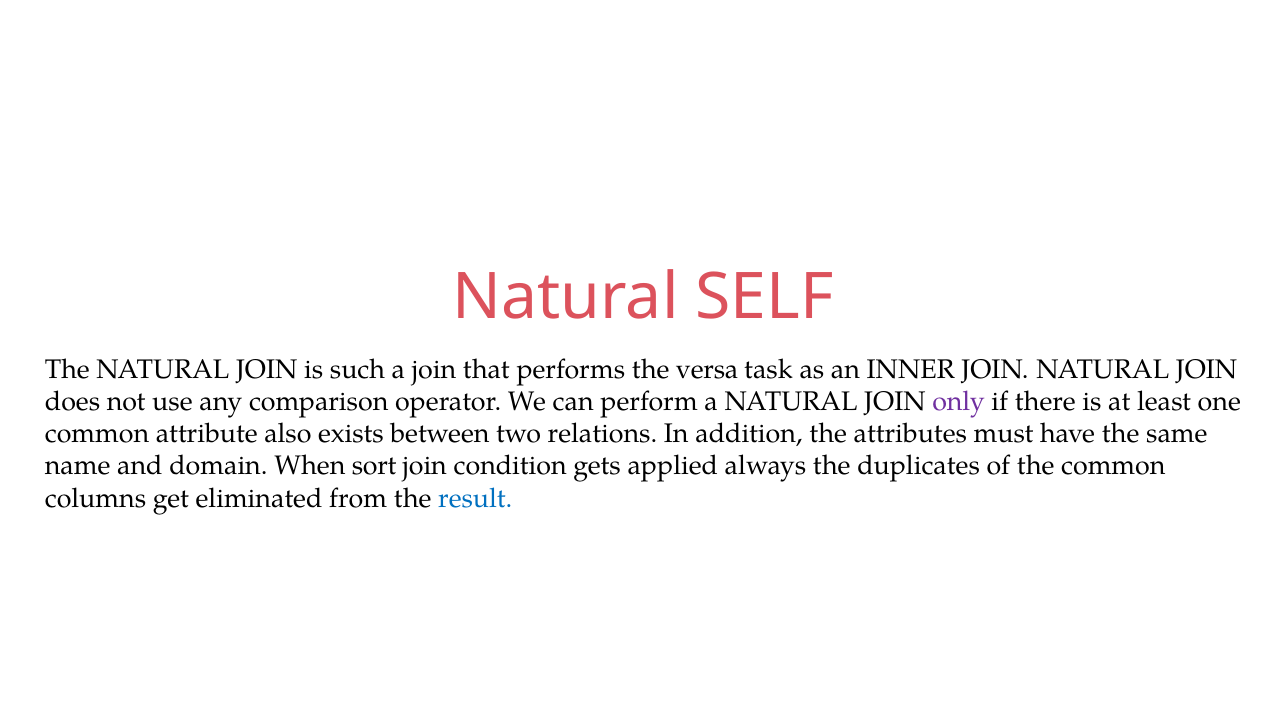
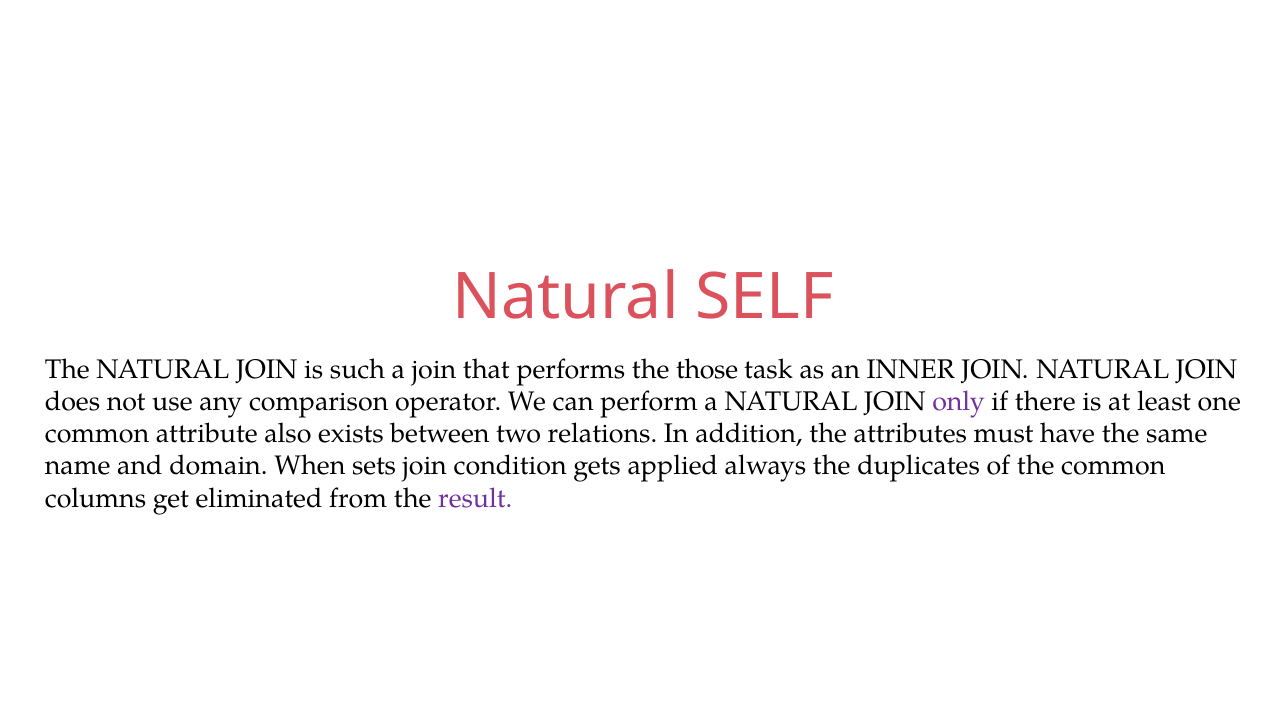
versa: versa -> those
sort: sort -> sets
result colour: blue -> purple
